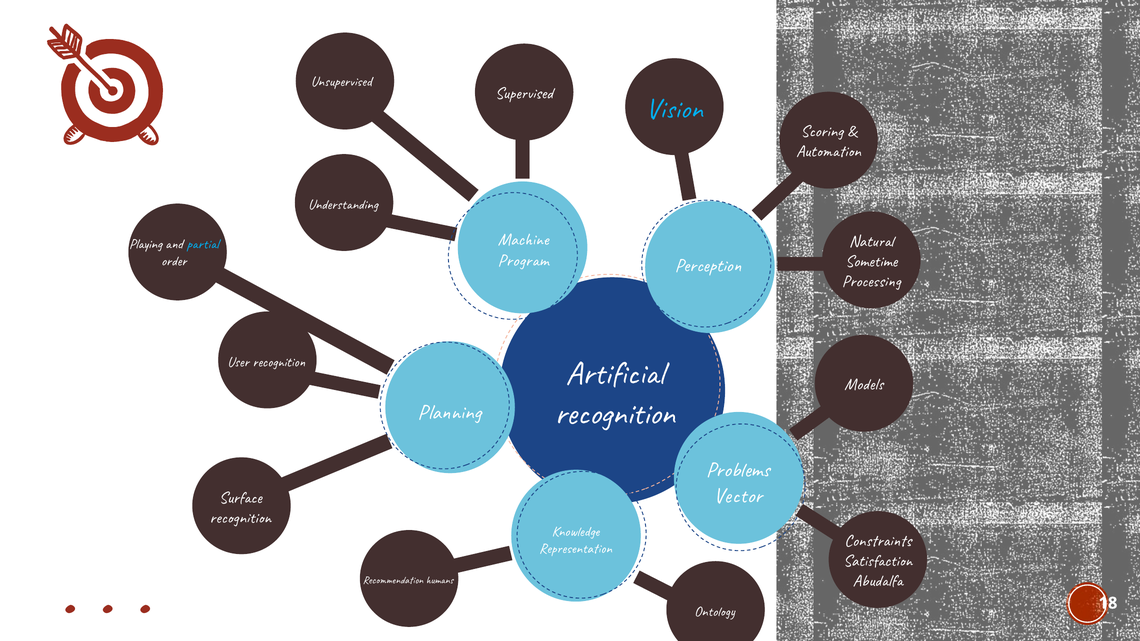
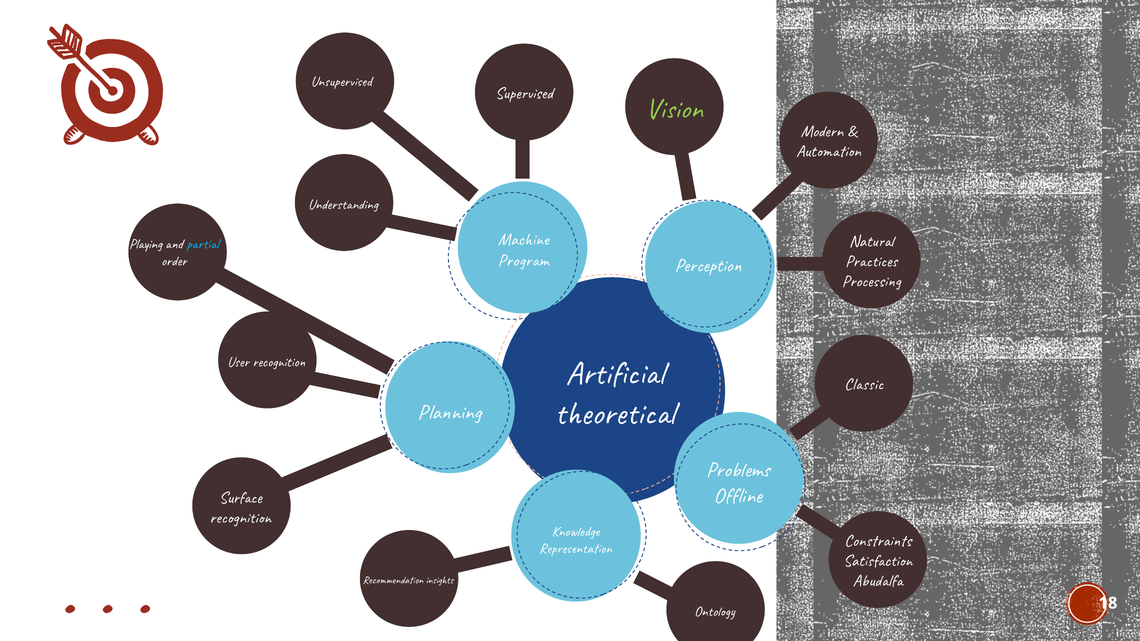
Vision colour: light blue -> light green
Scoring: Scoring -> Modern
Sometime: Sometime -> Practices
Models: Models -> Classic
recognition at (615, 414): recognition -> theoretical
Vector: Vector -> Offline
humans: humans -> insights
